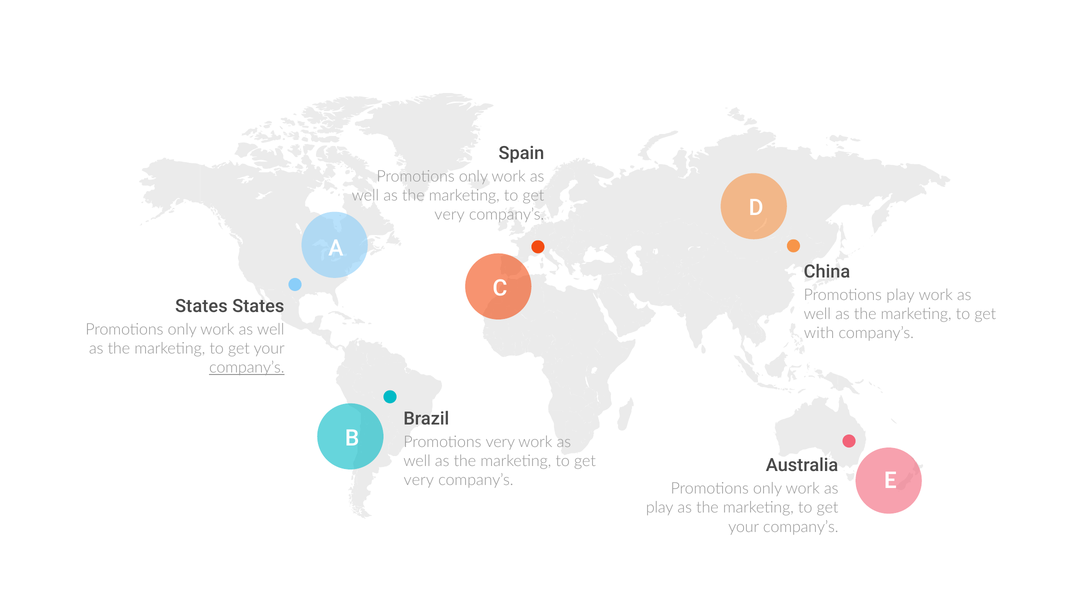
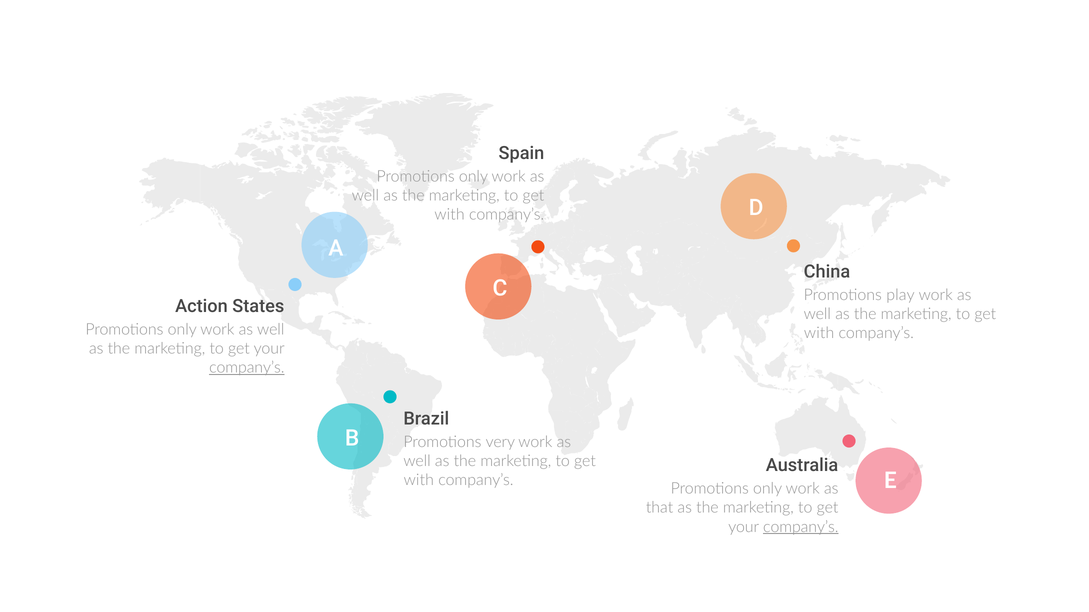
very at (450, 215): very -> with
States at (201, 307): States -> Action
very at (419, 480): very -> with
play at (660, 508): play -> that
company’s at (801, 527) underline: none -> present
